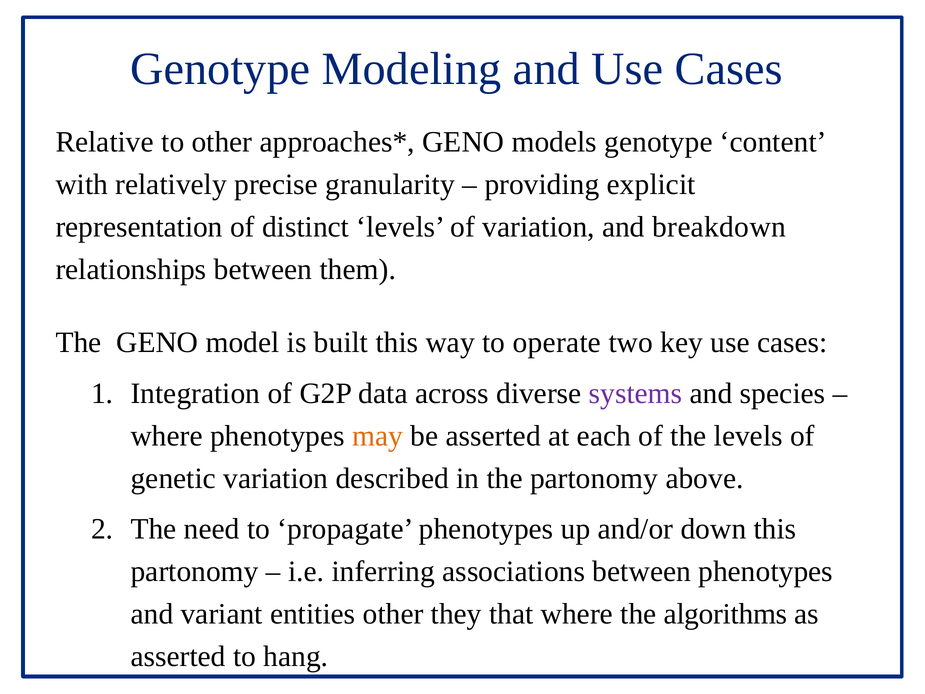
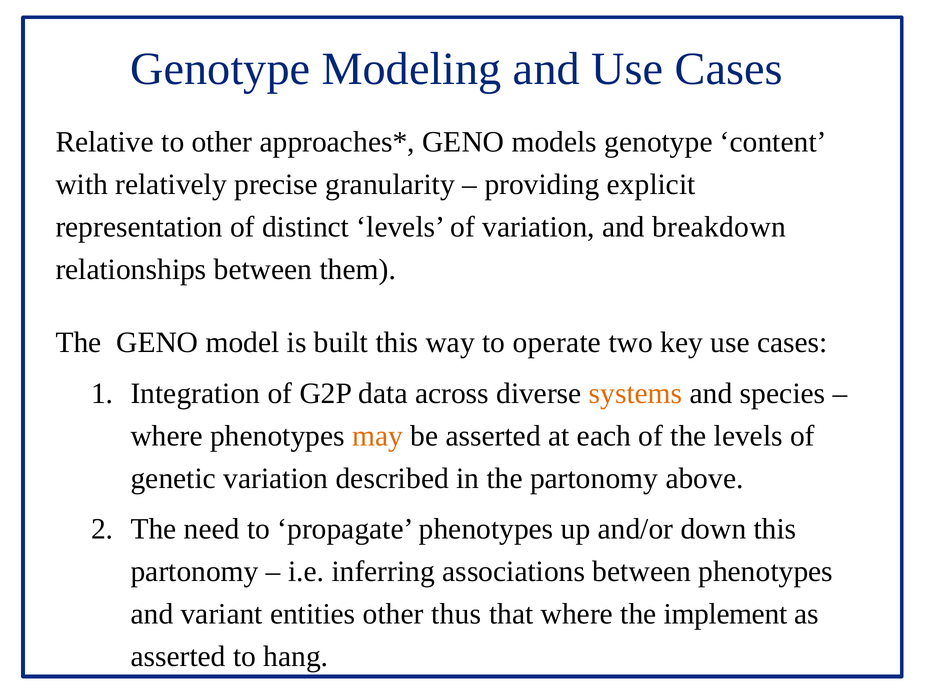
systems colour: purple -> orange
they: they -> thus
algorithms: algorithms -> implement
